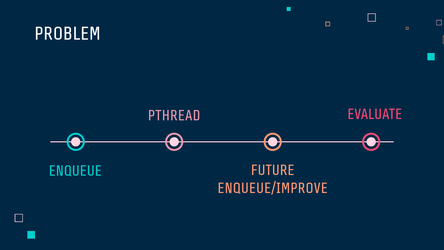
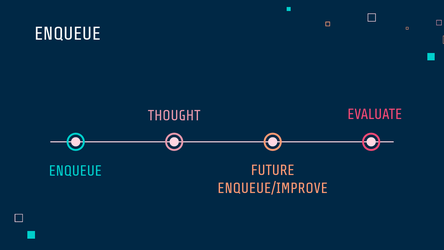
PROBLEM at (68, 34): PROBLEM -> ENQUEUE
PTHREAD: PTHREAD -> THOUGHT
